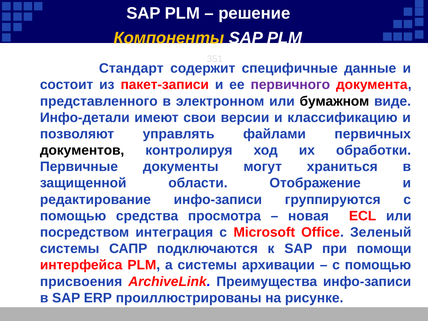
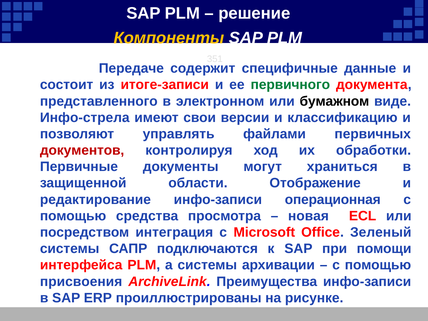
Стандарт: Стандарт -> Передаче
пакет-записи: пакет-записи -> итоге-записи
первичного colour: purple -> green
Инфо-детали: Инфо-детали -> Инфо-стрела
документов colour: black -> red
группируются: группируются -> операционная
